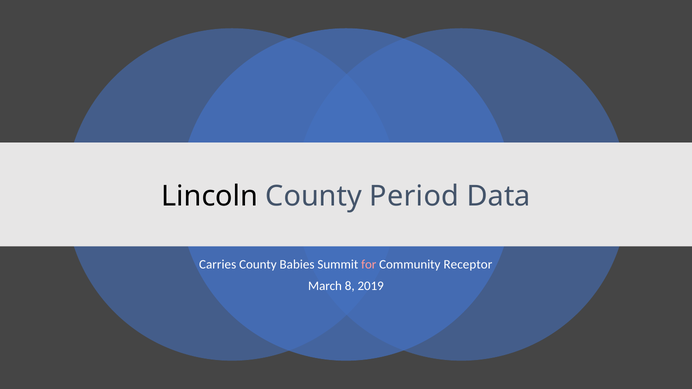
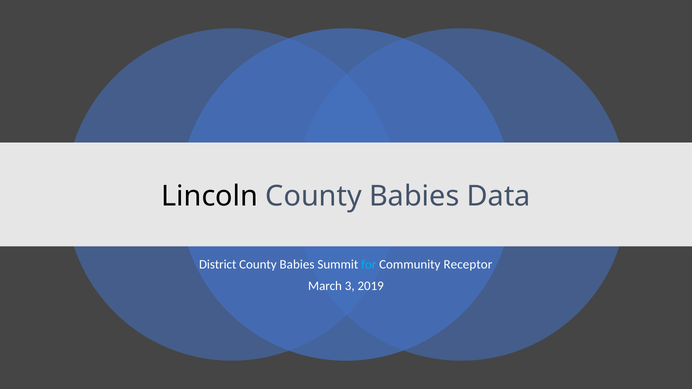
Period at (414, 197): Period -> Babies
Carries: Carries -> District
for colour: pink -> light blue
8: 8 -> 3
